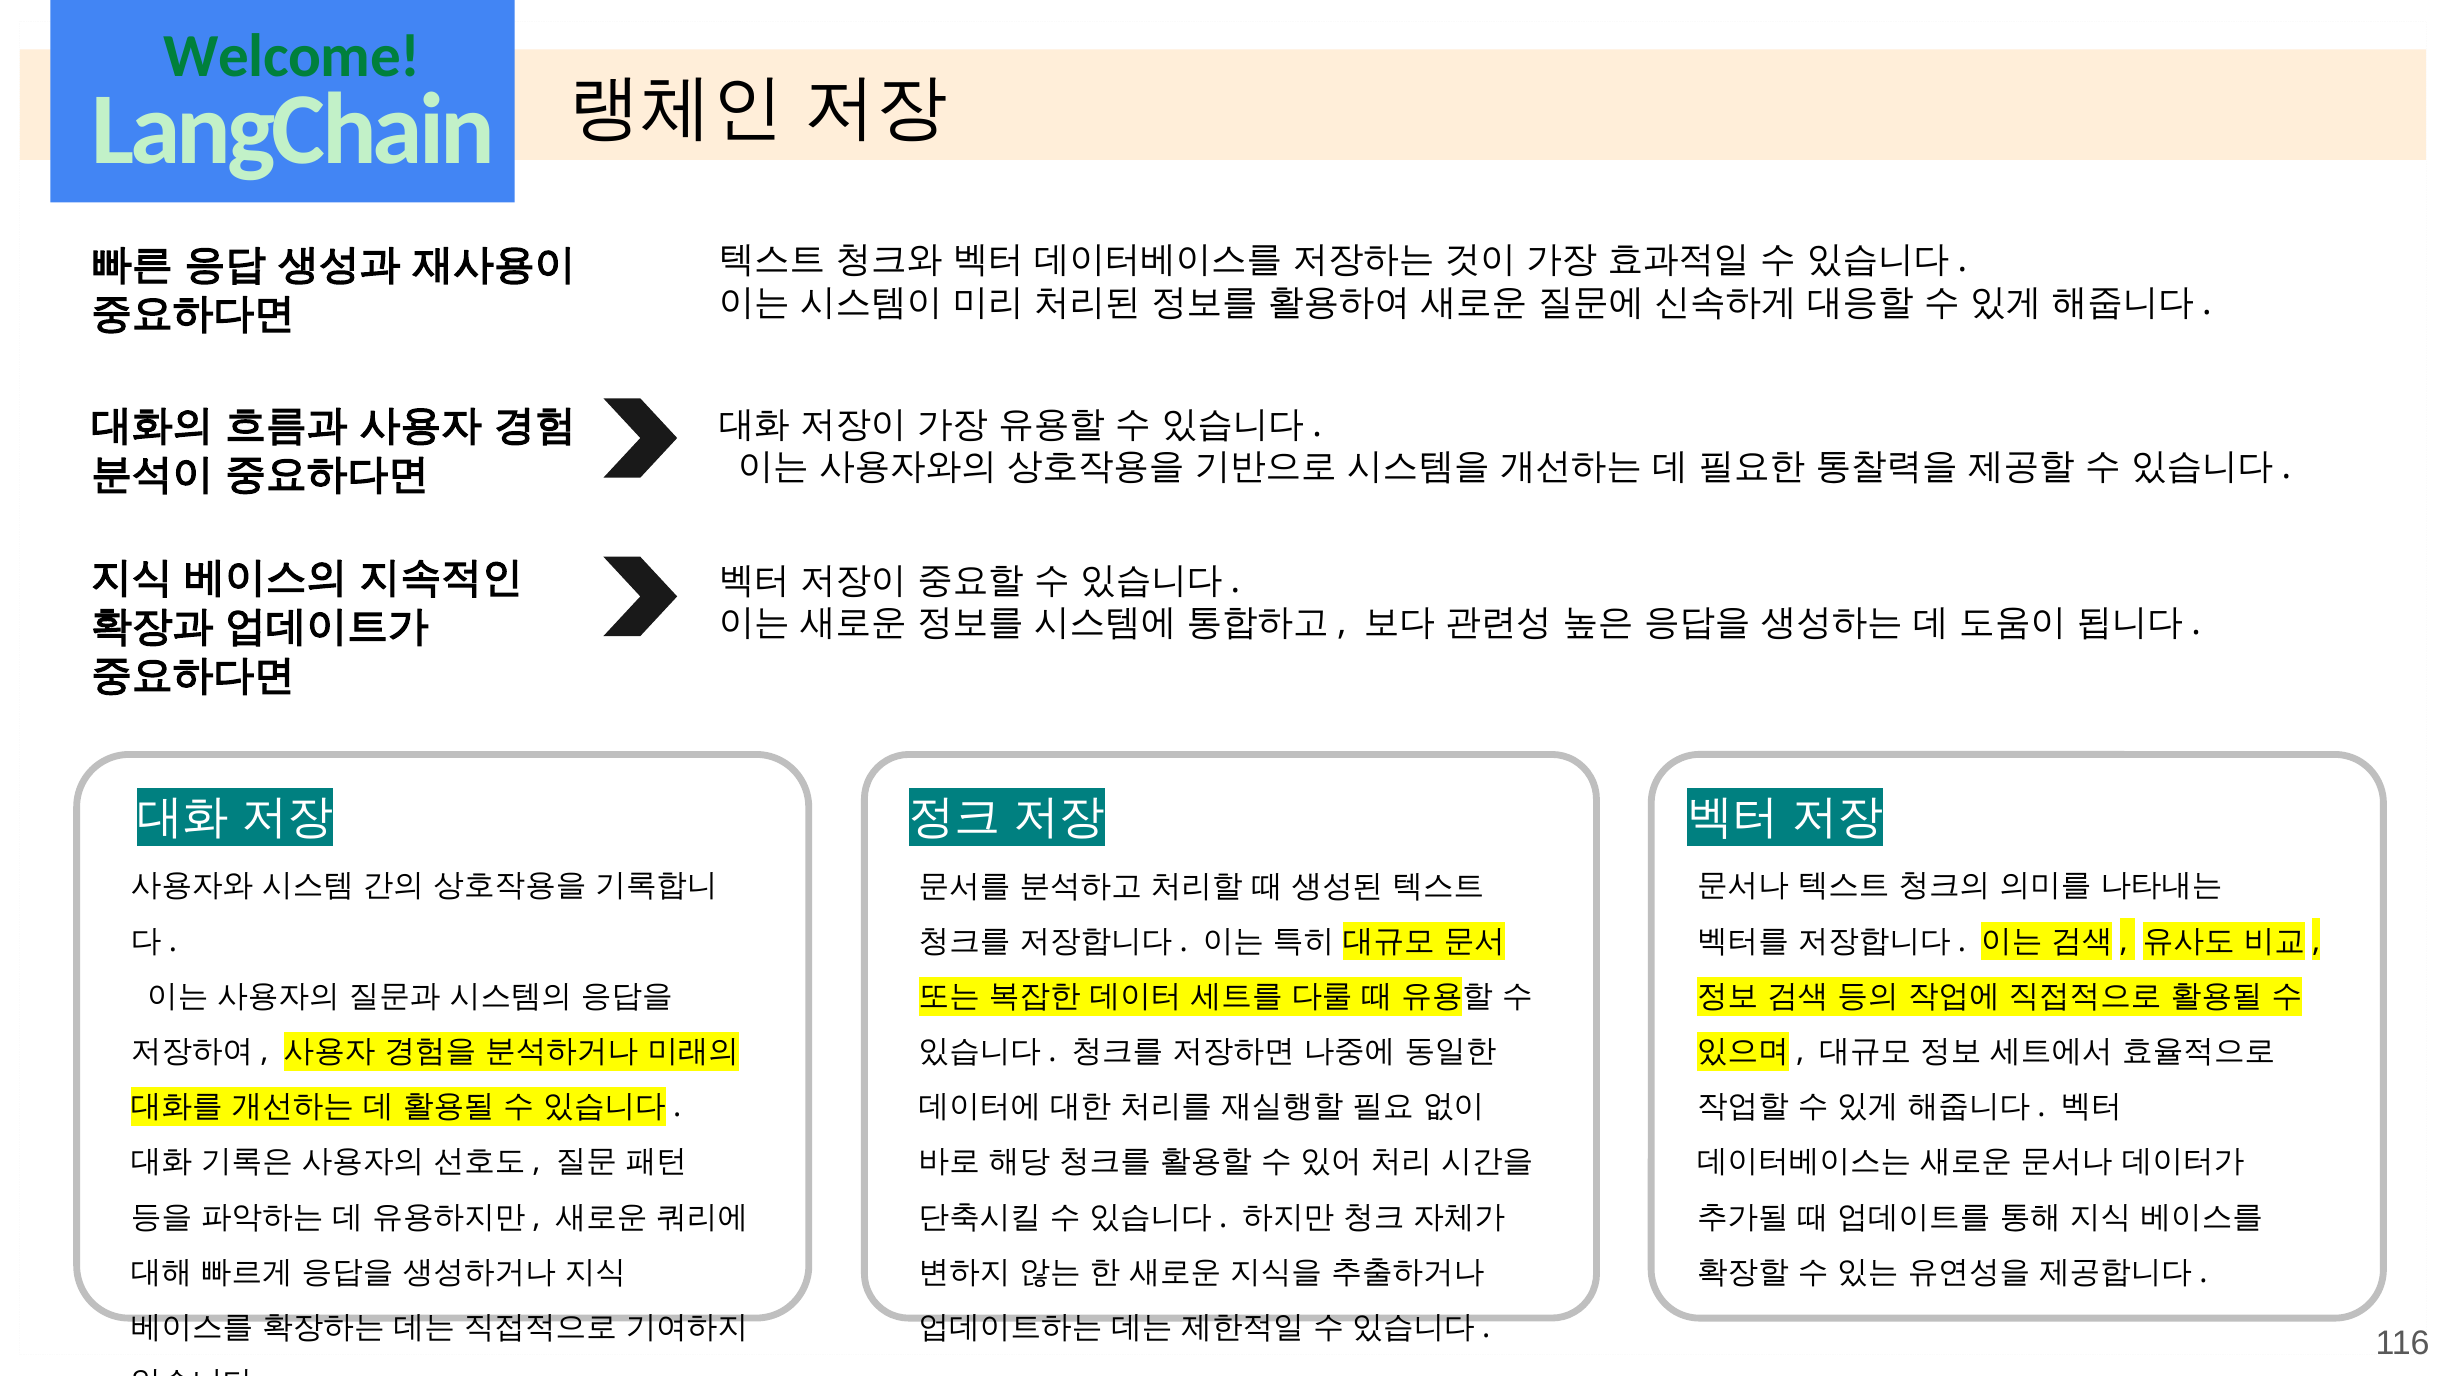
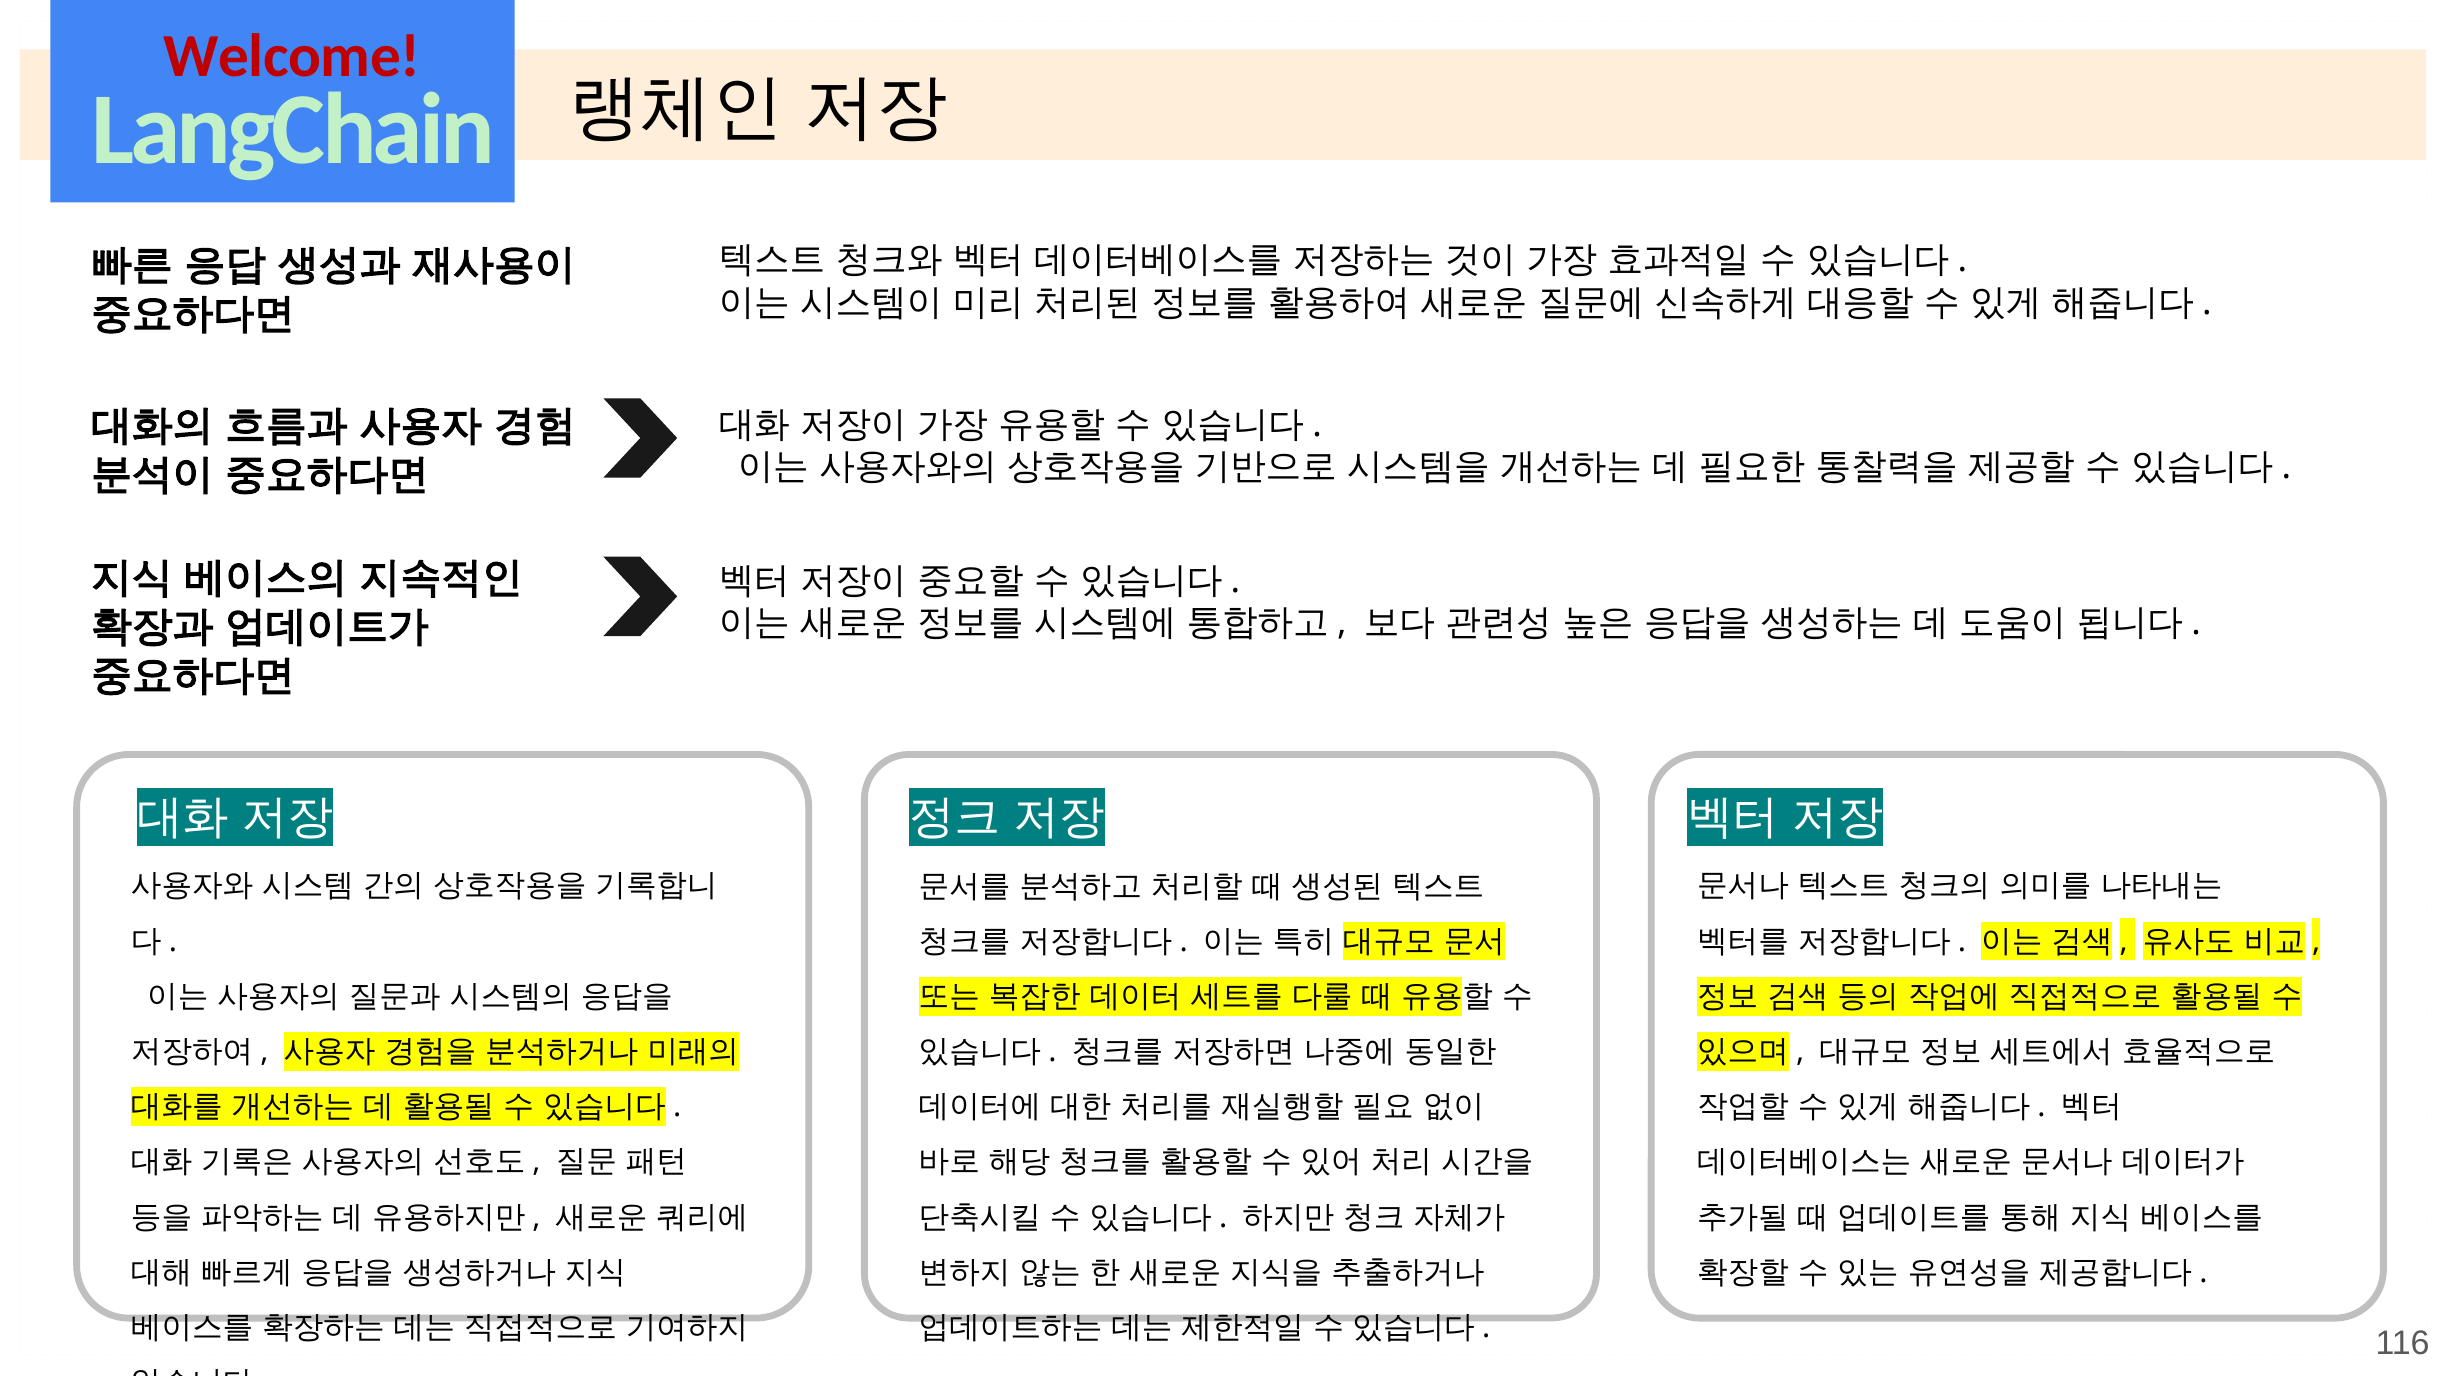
Welcome colour: green -> red
